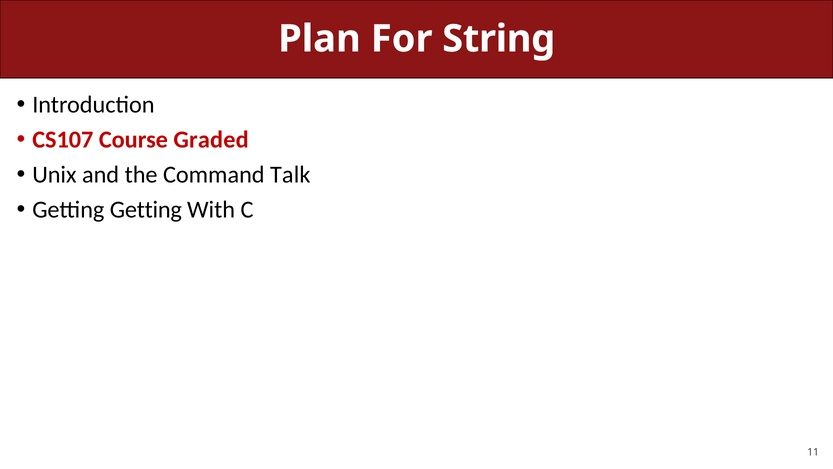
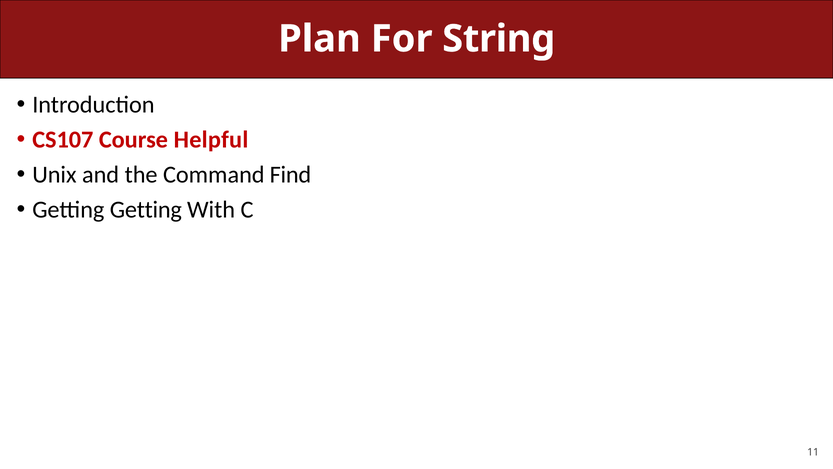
Graded: Graded -> Helpful
Talk: Talk -> Find
